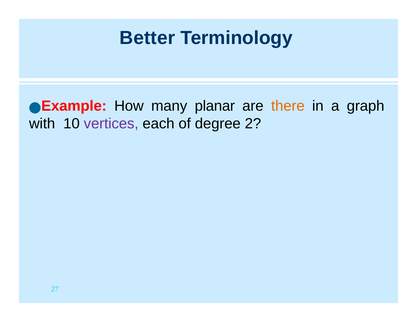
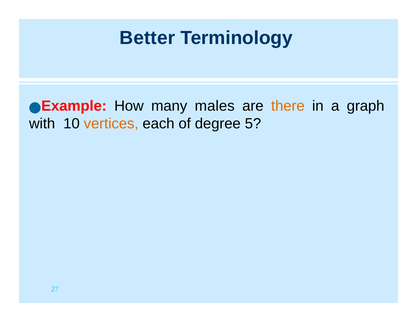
planar: planar -> males
vertices colour: purple -> orange
2: 2 -> 5
